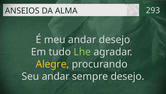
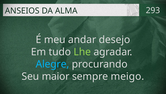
Alegre colour: yellow -> light blue
Seu andar: andar -> maior
sempre desejo: desejo -> meigo
